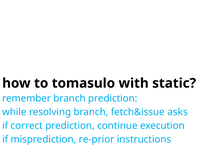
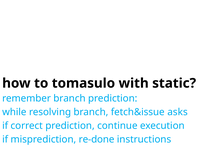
re-prior: re-prior -> re-done
